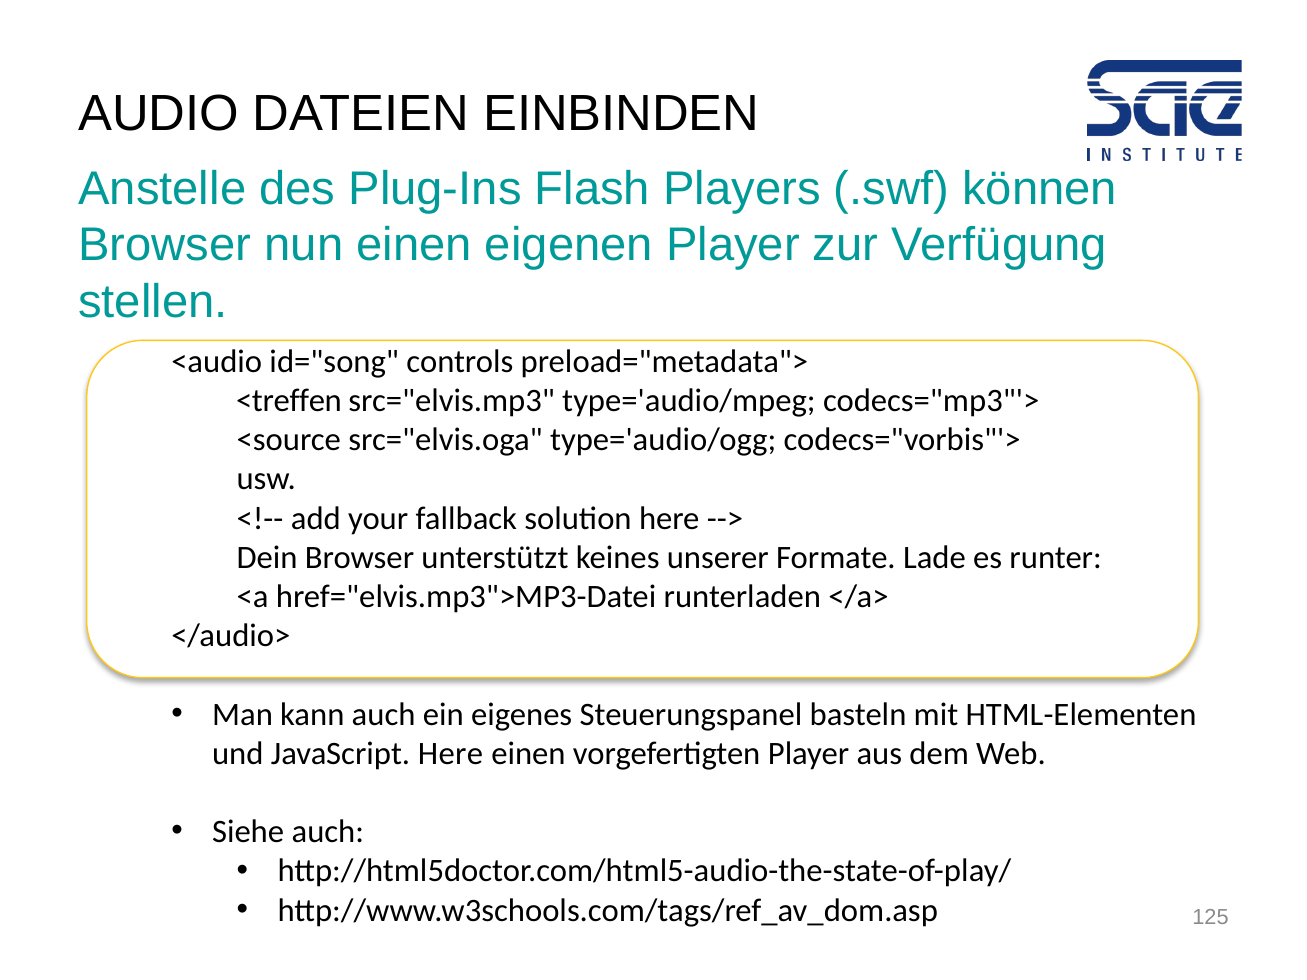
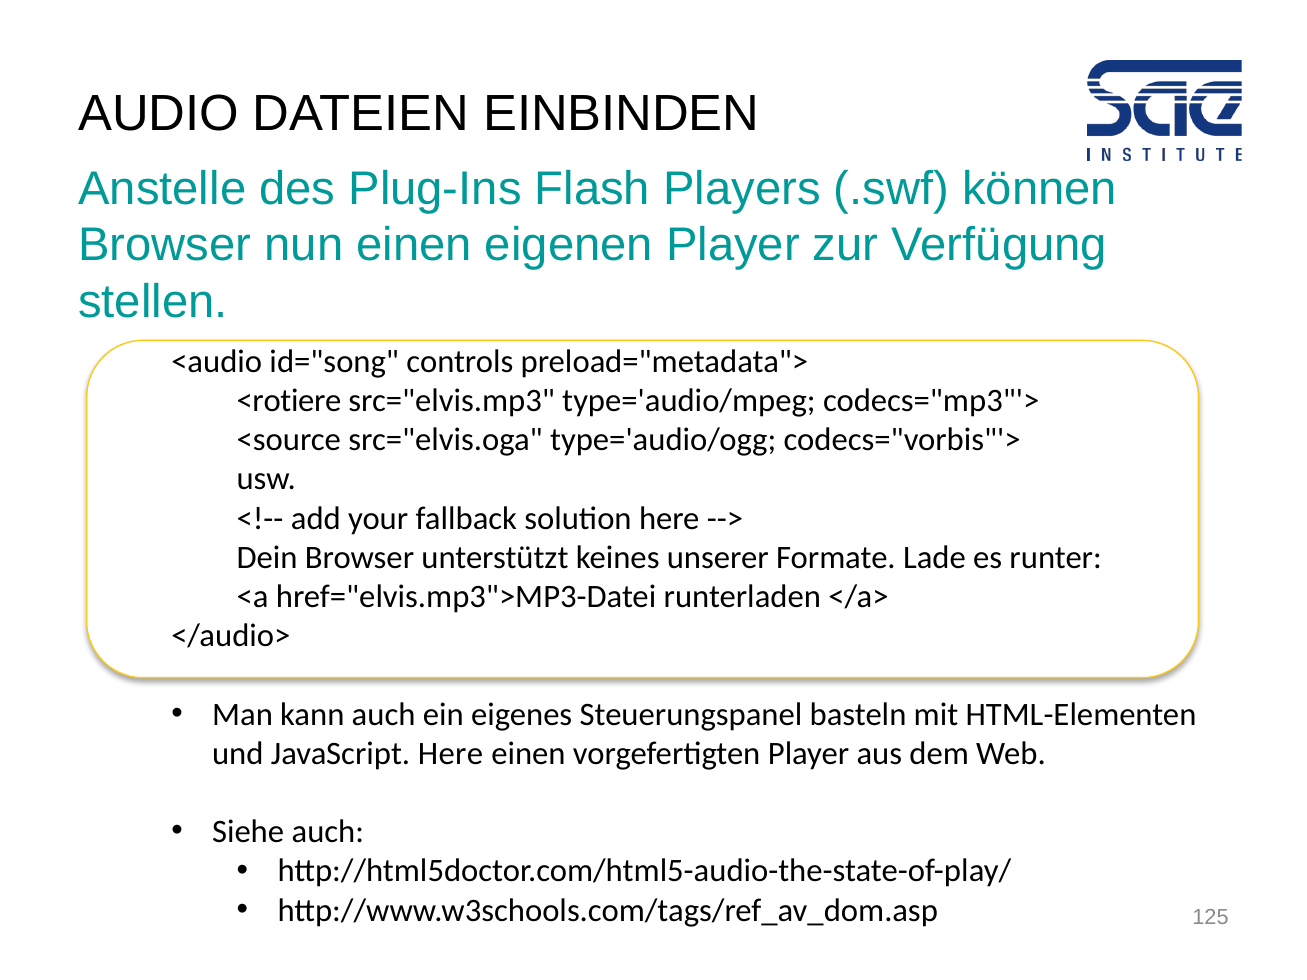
<treffen: <treffen -> <rotiere
